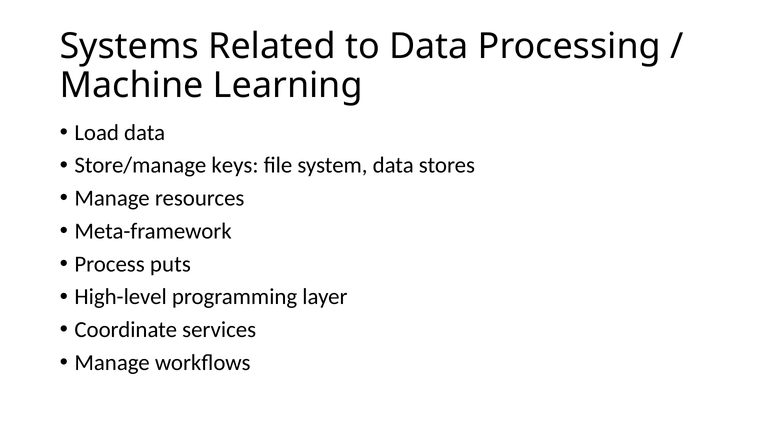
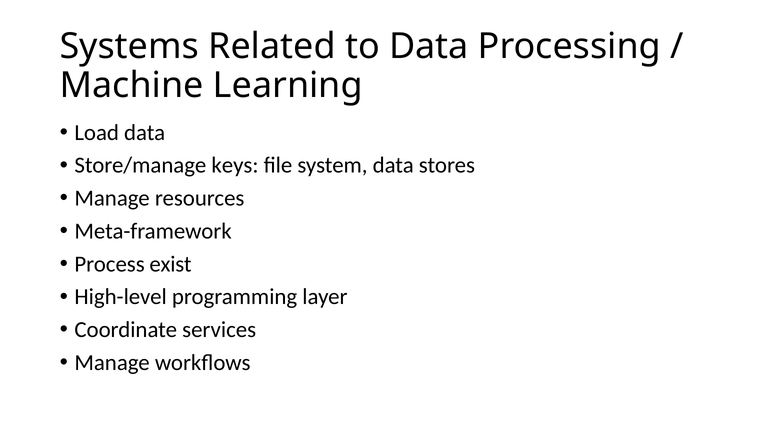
puts: puts -> exist
